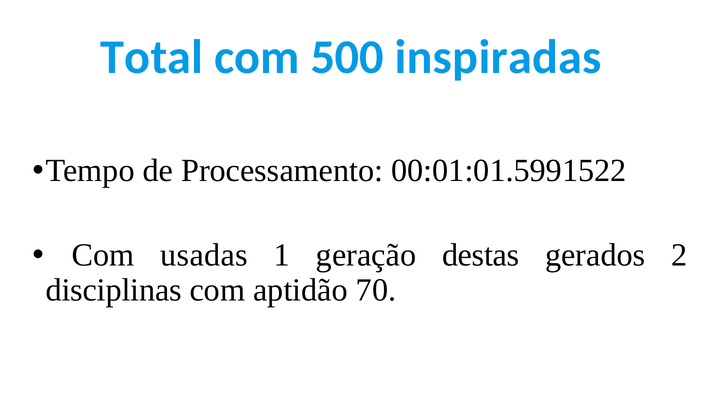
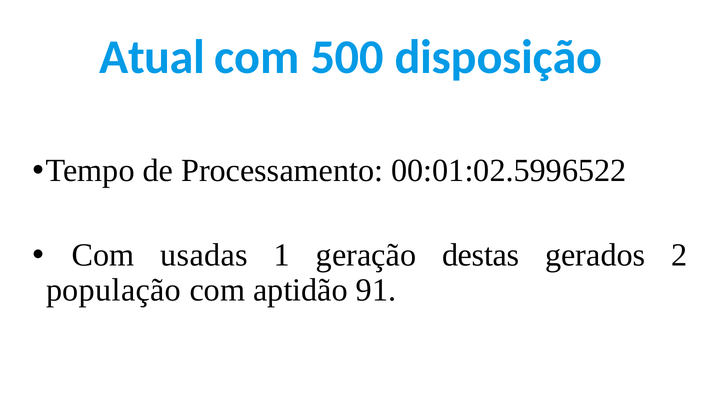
Total: Total -> Atual
inspiradas: inspiradas -> disposição
00:01:01.5991522: 00:01:01.5991522 -> 00:01:02.5996522
disciplinas: disciplinas -> população
70: 70 -> 91
